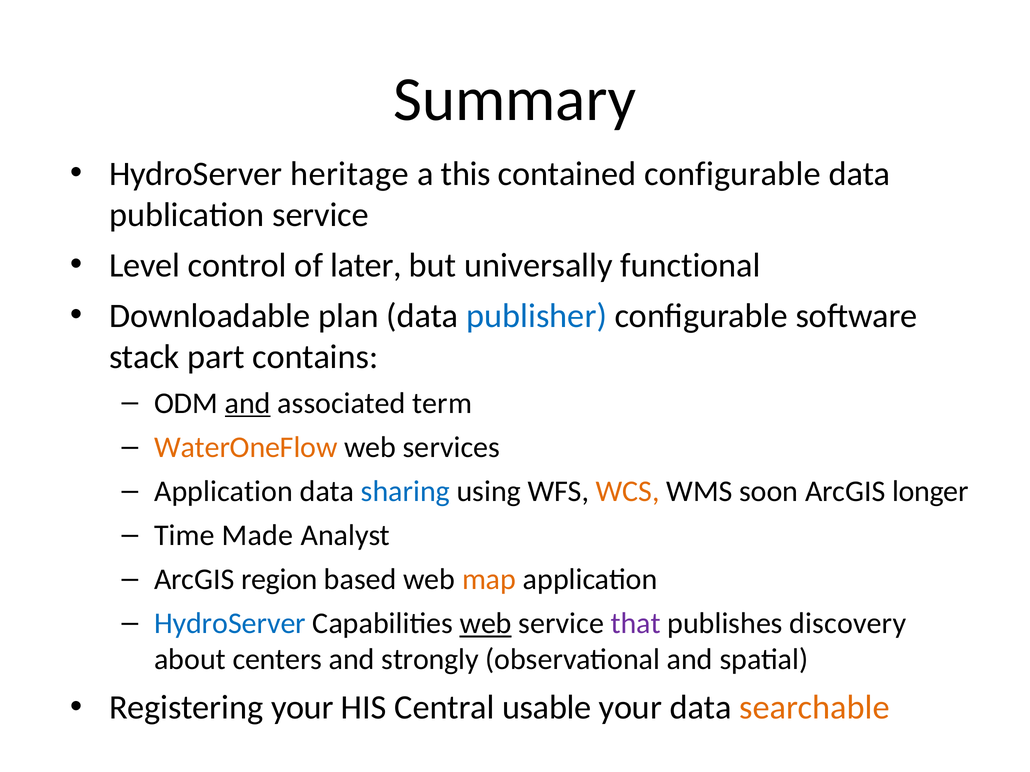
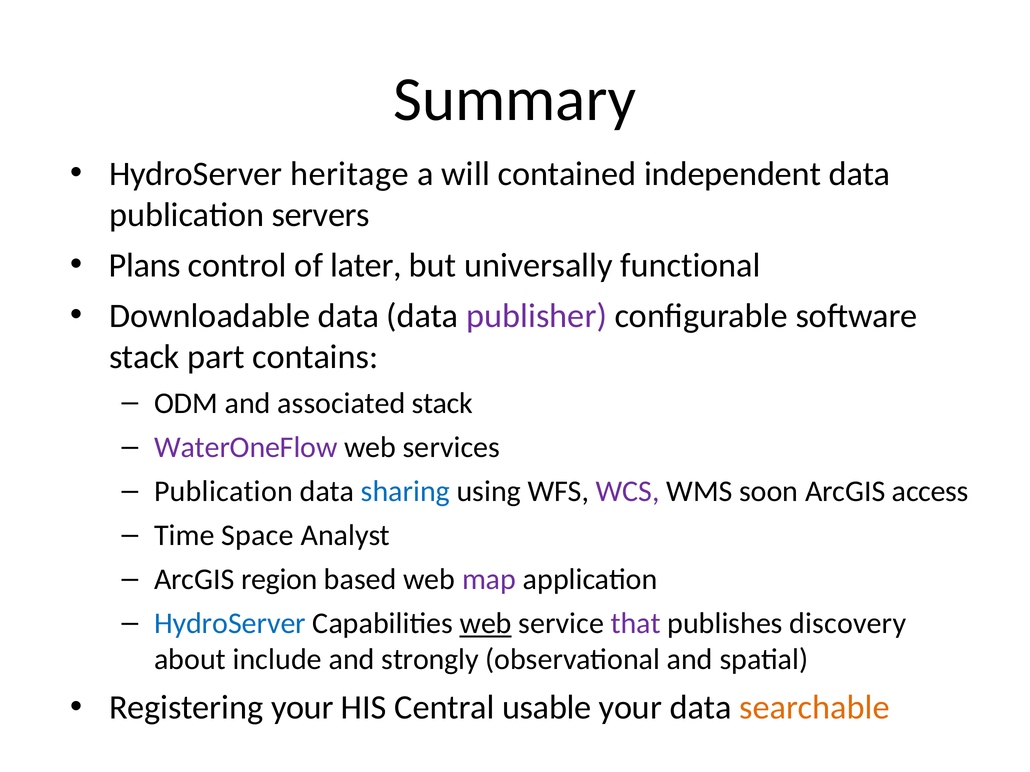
this: this -> will
contained configurable: configurable -> independent
publication service: service -> servers
Level: Level -> Plans
Downloadable plan: plan -> data
publisher colour: blue -> purple
and at (248, 404) underline: present -> none
associated term: term -> stack
WaterOneFlow colour: orange -> purple
Application at (224, 492): Application -> Publication
WCS colour: orange -> purple
longer: longer -> access
Made: Made -> Space
map colour: orange -> purple
centers: centers -> include
